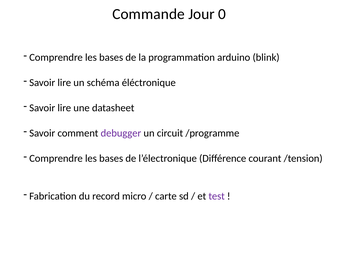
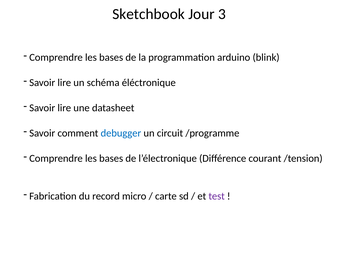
Commande: Commande -> Sketchbook
0: 0 -> 3
debugger colour: purple -> blue
